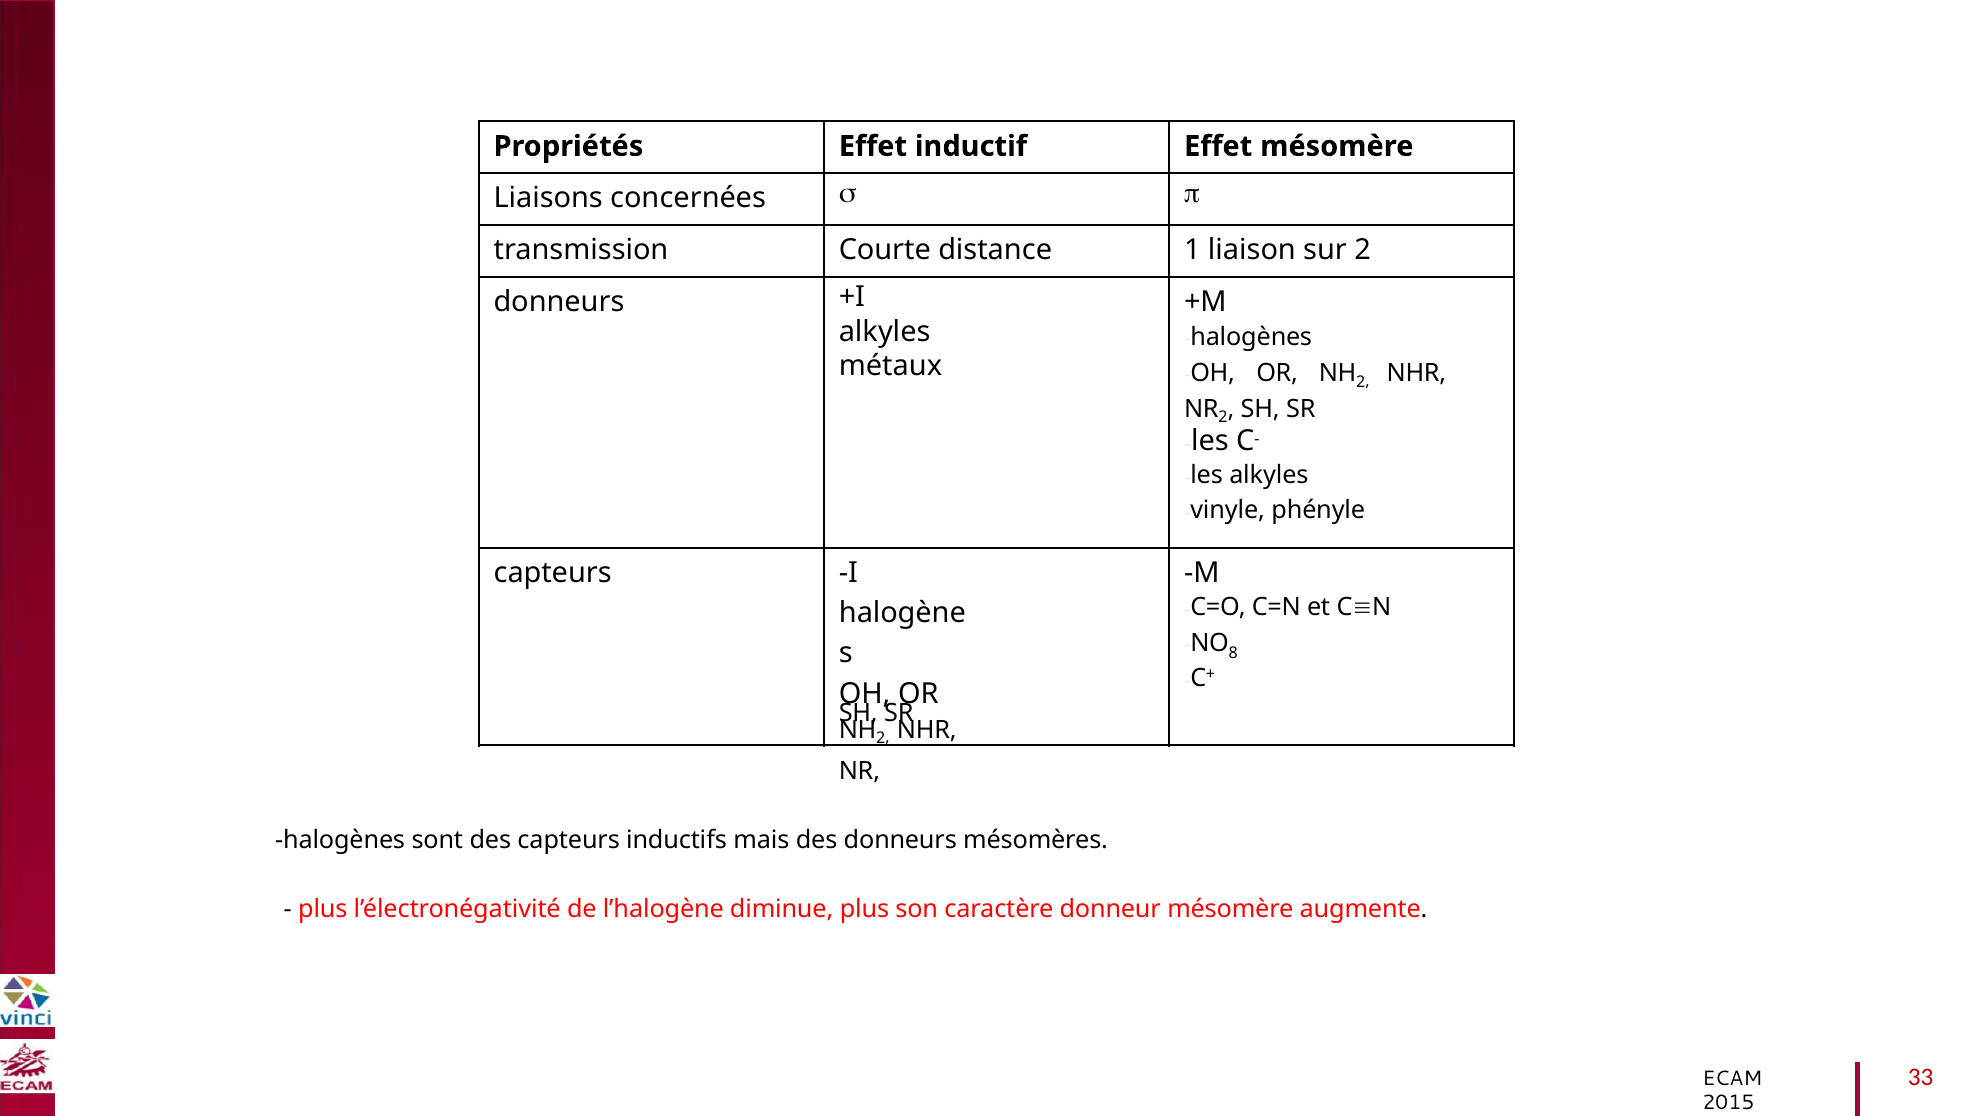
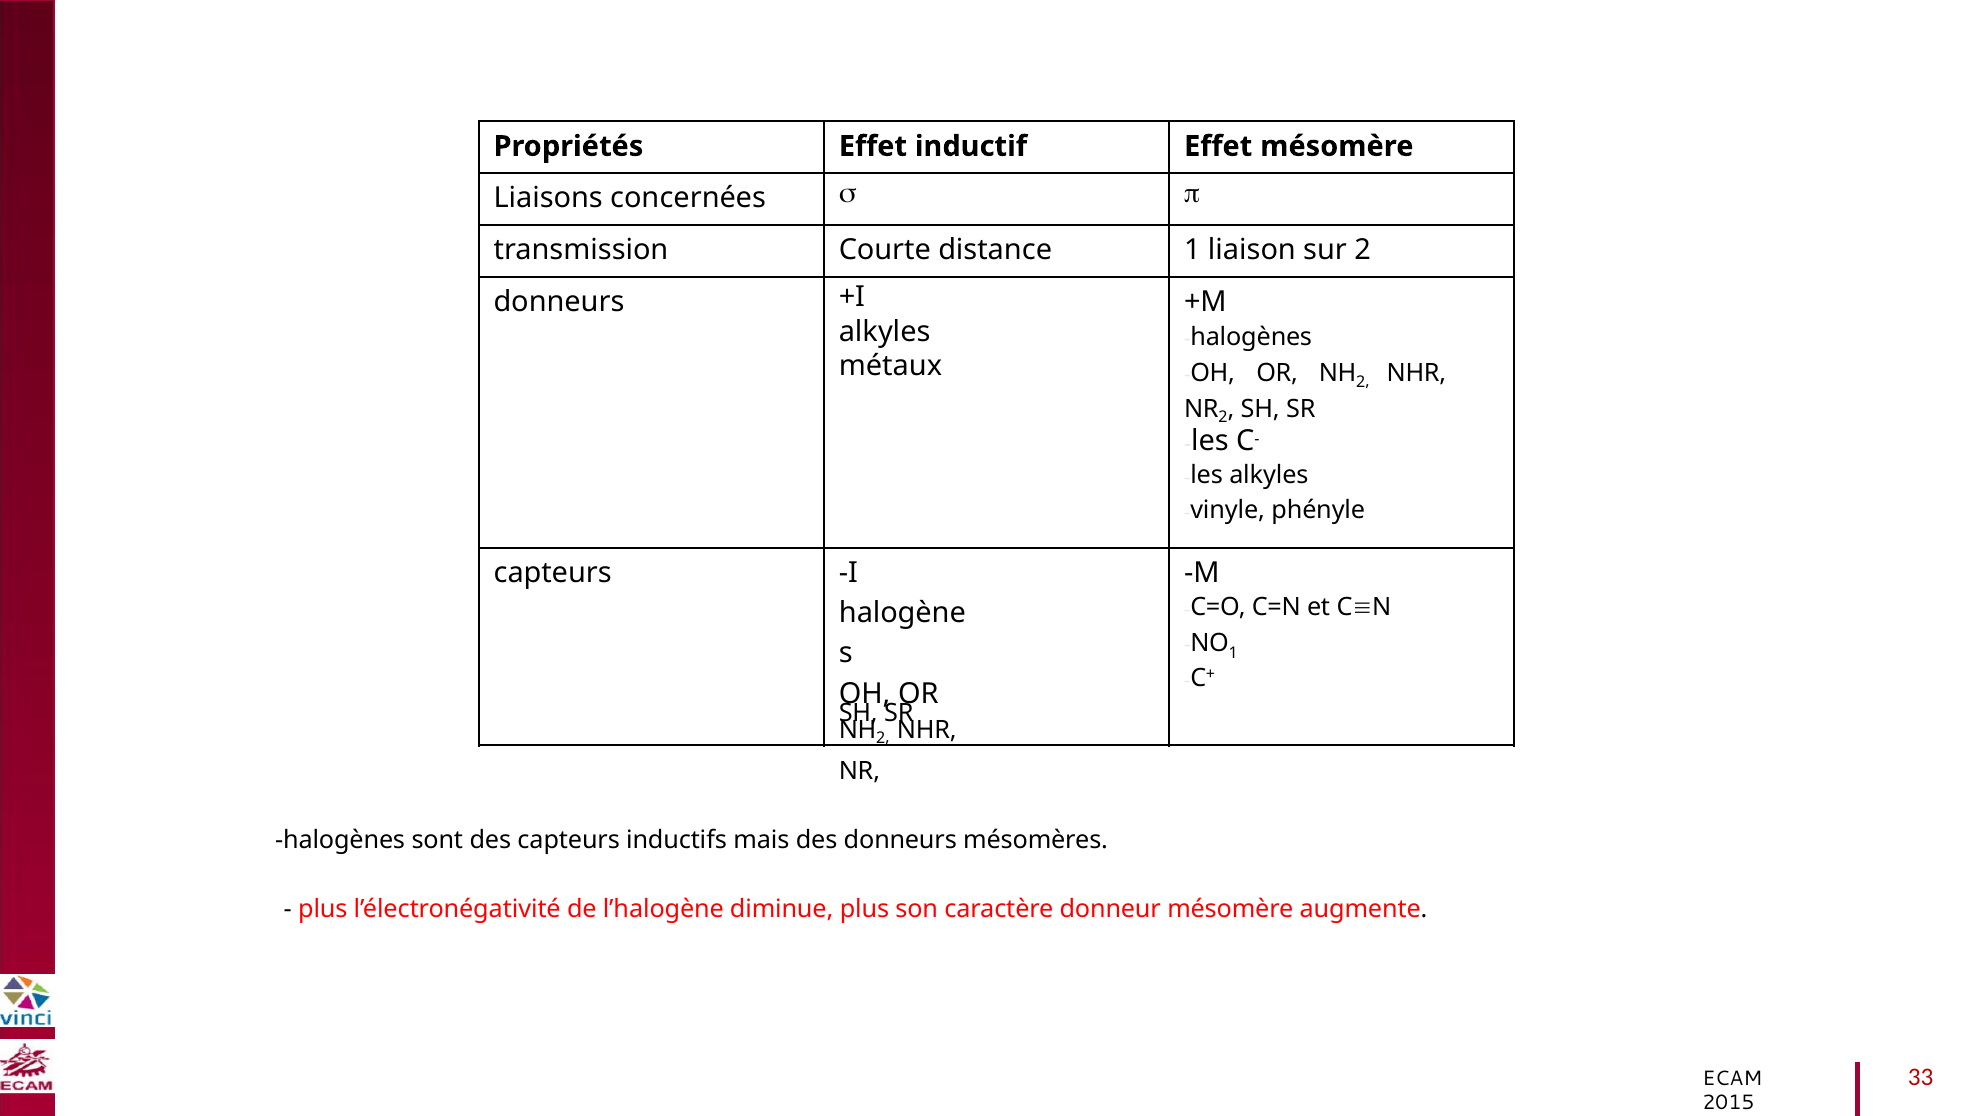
8 at (1233, 653): 8 -> 1
